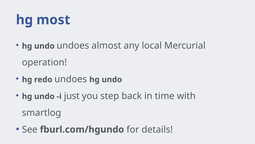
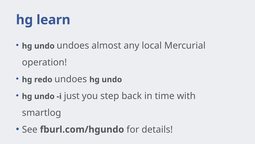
most: most -> learn
